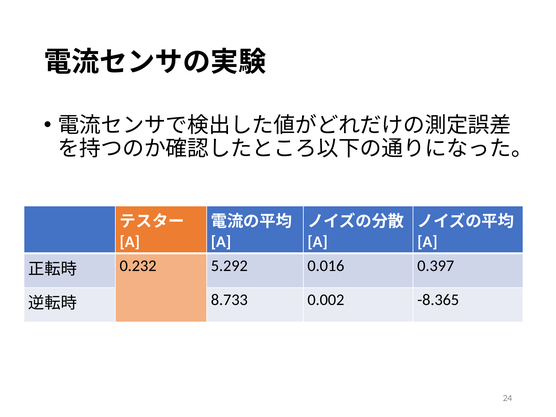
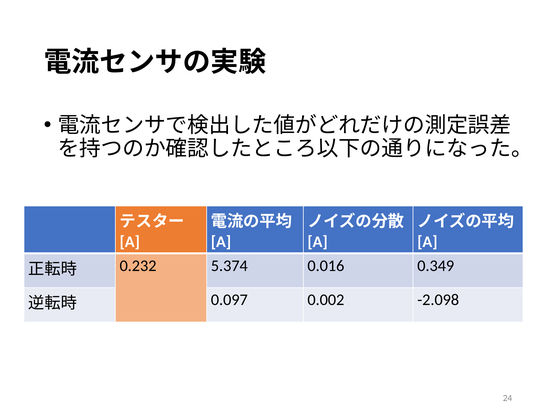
5.292: 5.292 -> 5.374
0.397: 0.397 -> 0.349
8.733: 8.733 -> 0.097
-8.365: -8.365 -> -2.098
